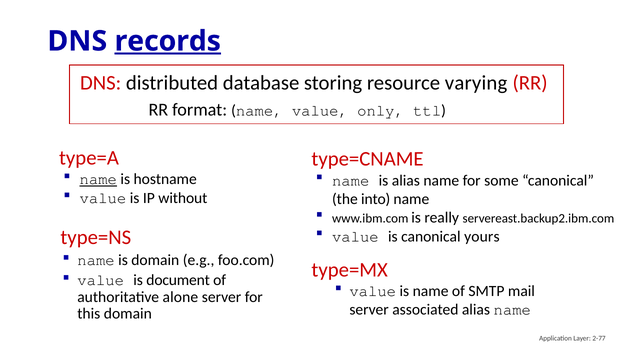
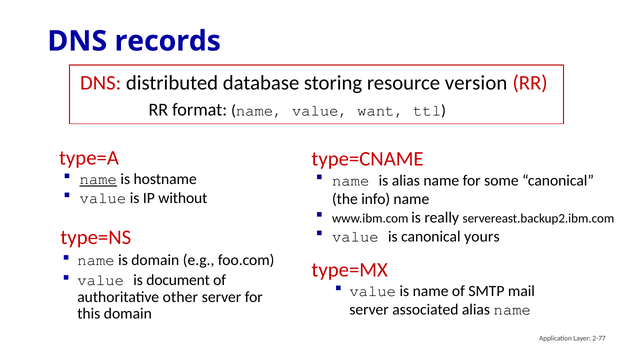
records underline: present -> none
varying: varying -> version
only: only -> want
into: into -> info
alone: alone -> other
